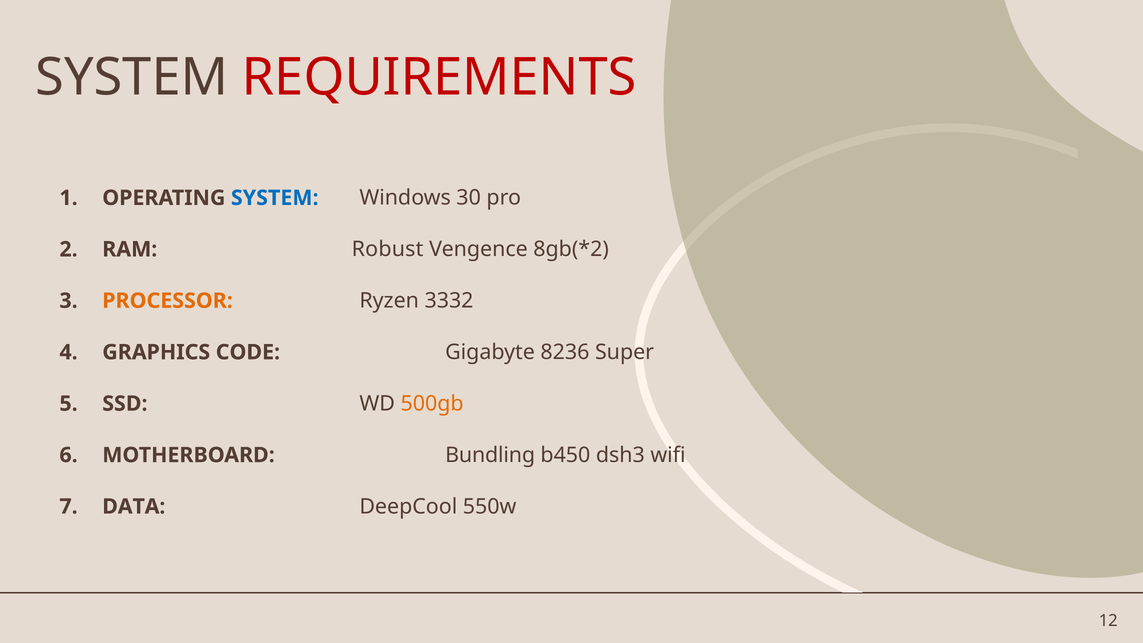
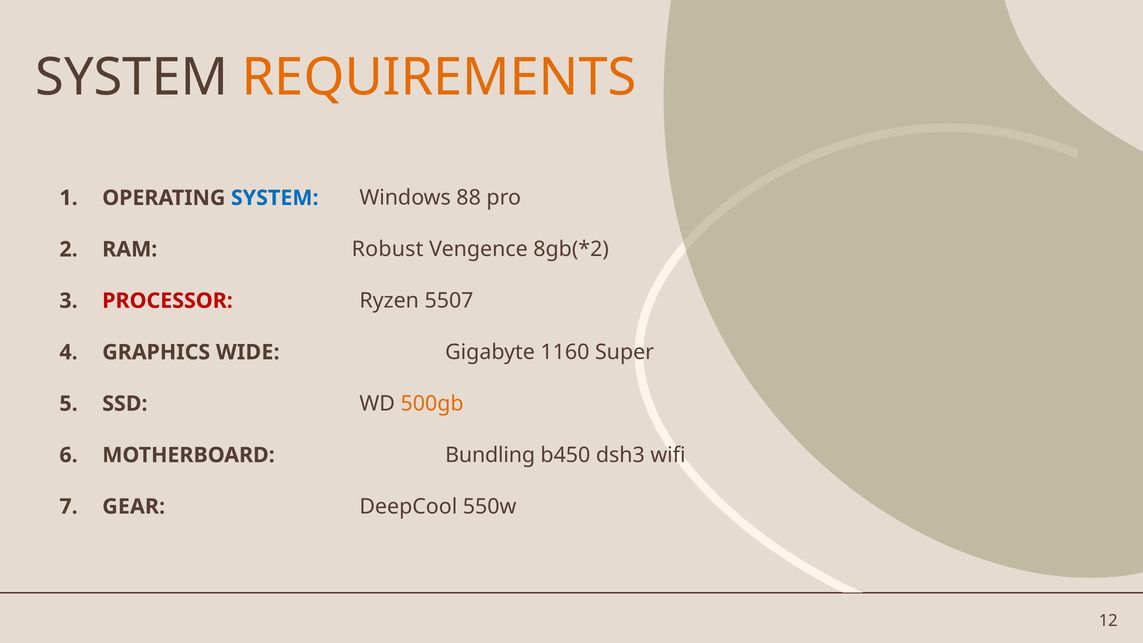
REQUIREMENTS colour: red -> orange
30: 30 -> 88
PROCESSOR colour: orange -> red
3332: 3332 -> 5507
CODE: CODE -> WIDE
8236: 8236 -> 1160
DATA: DATA -> GEAR
